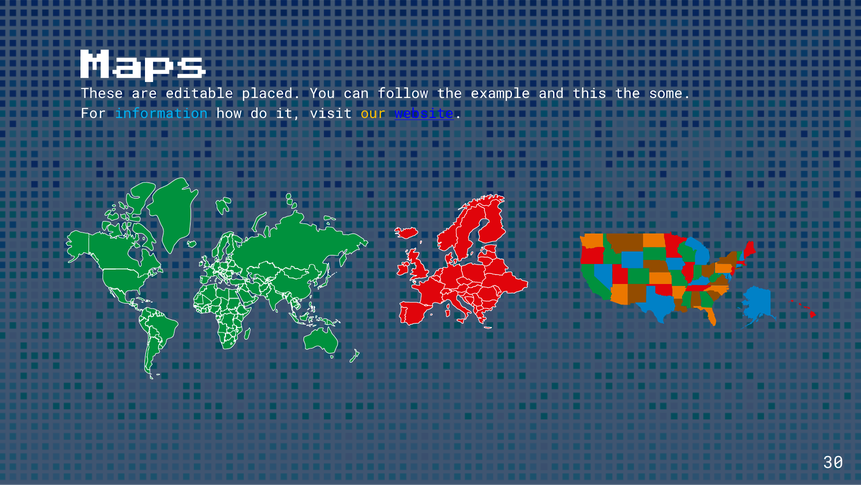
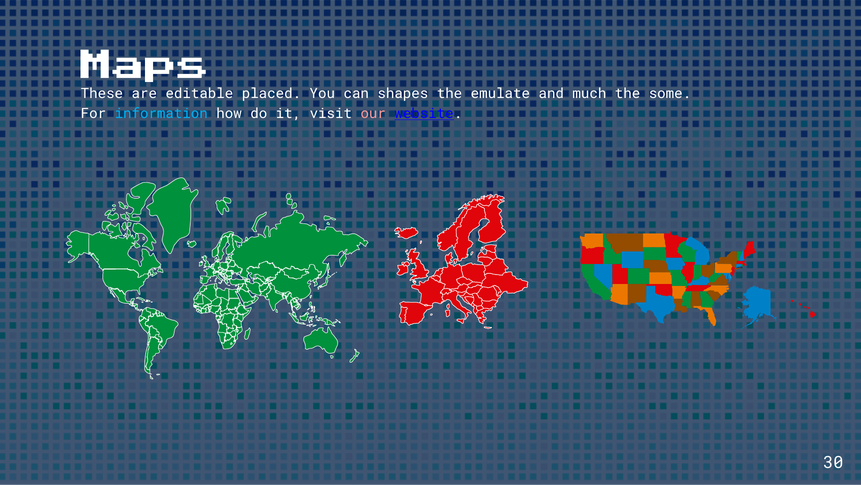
follow: follow -> shapes
example: example -> emulate
this: this -> much
our colour: yellow -> pink
